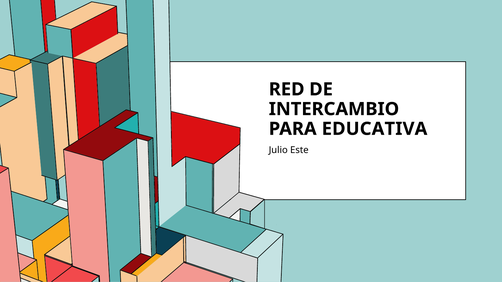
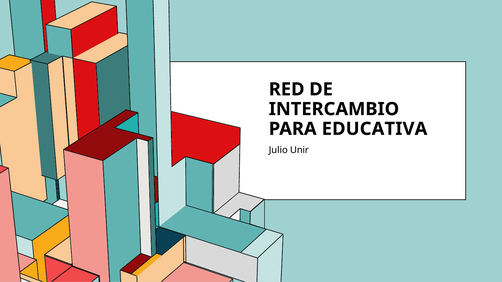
Este: Este -> Unir
